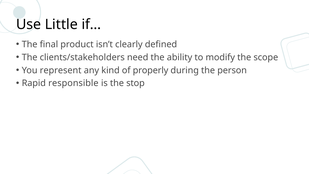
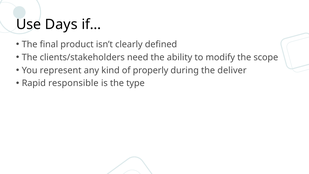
Little: Little -> Days
person: person -> deliver
stop: stop -> type
